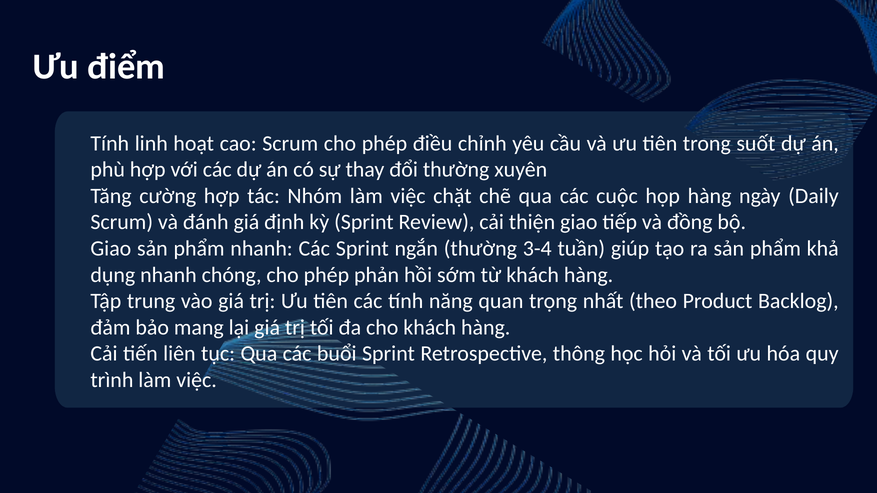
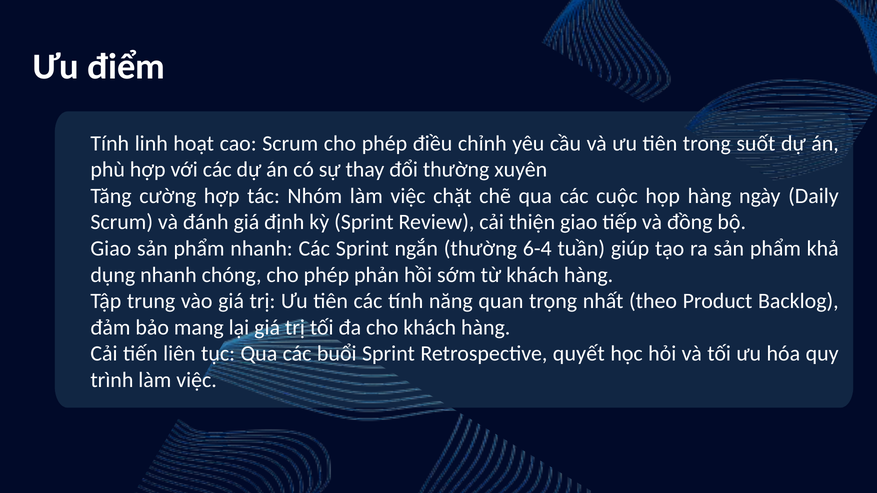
3-4: 3-4 -> 6-4
thông: thông -> quyết
